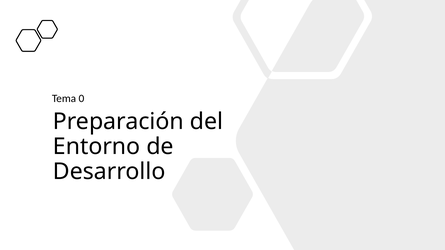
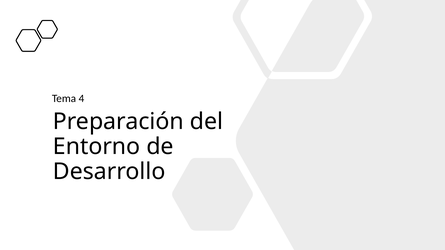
0: 0 -> 4
